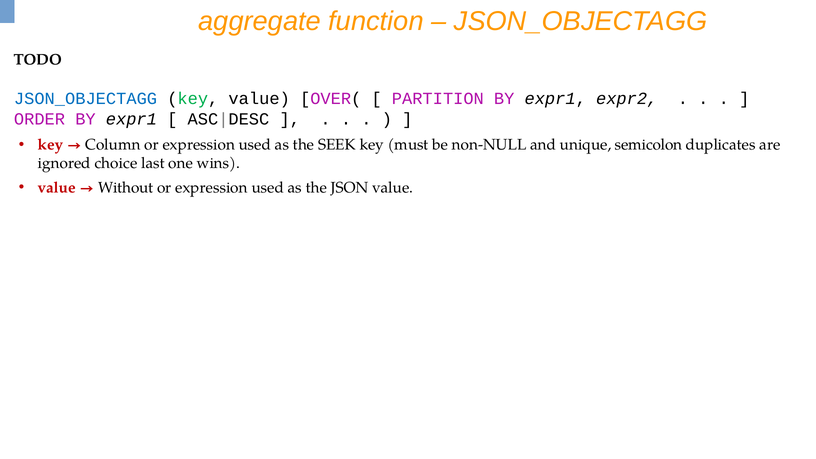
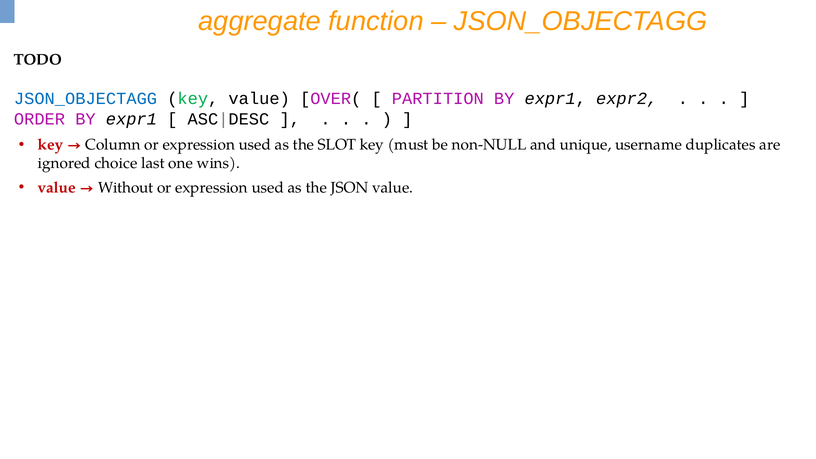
SEEK: SEEK -> SLOT
semicolon: semicolon -> username
